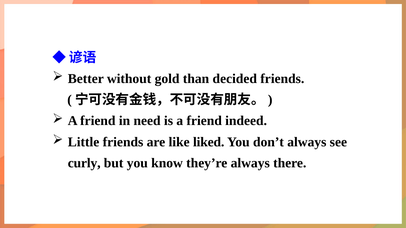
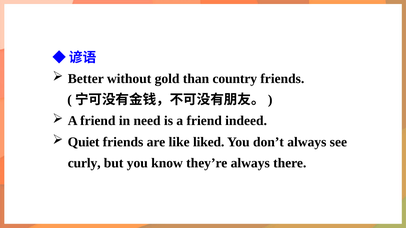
decided: decided -> country
Little: Little -> Quiet
